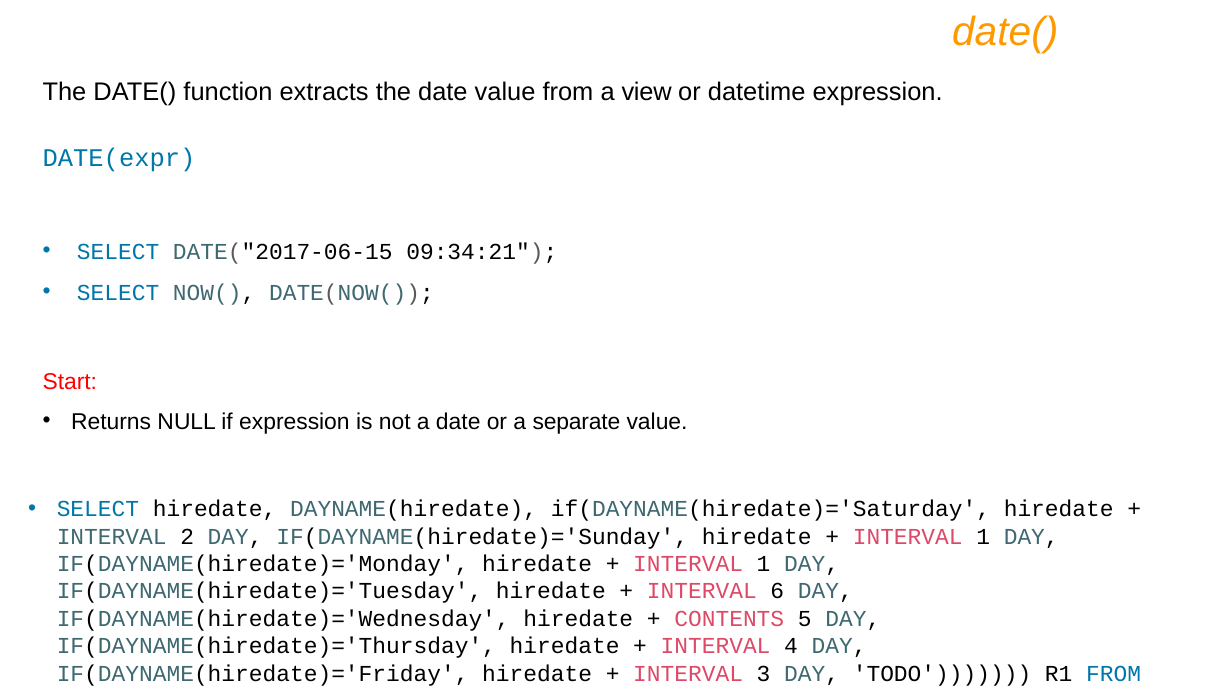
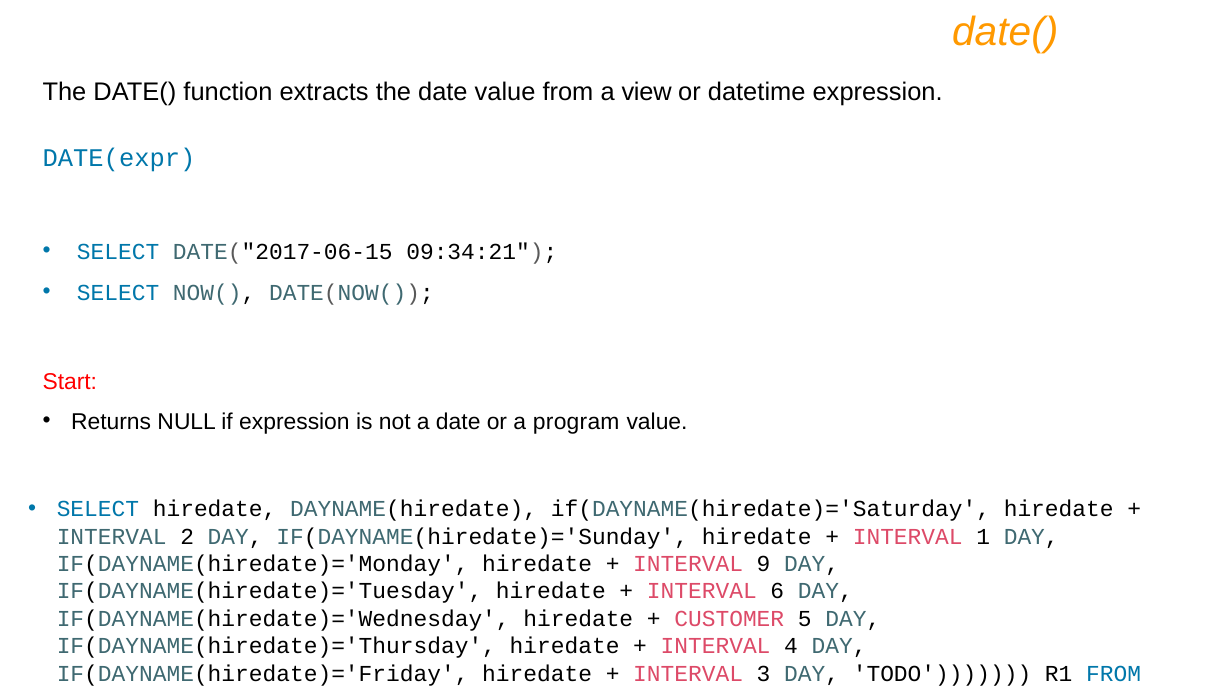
separate: separate -> program
1 at (764, 564): 1 -> 9
CONTENTS: CONTENTS -> CUSTOMER
